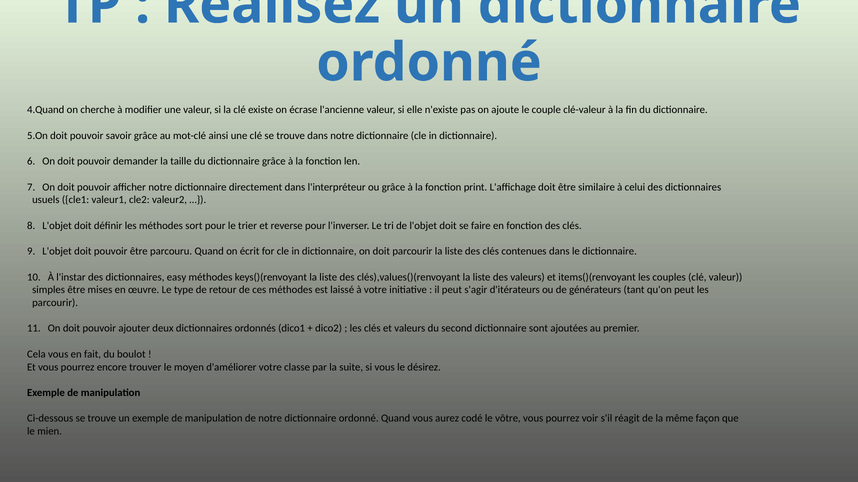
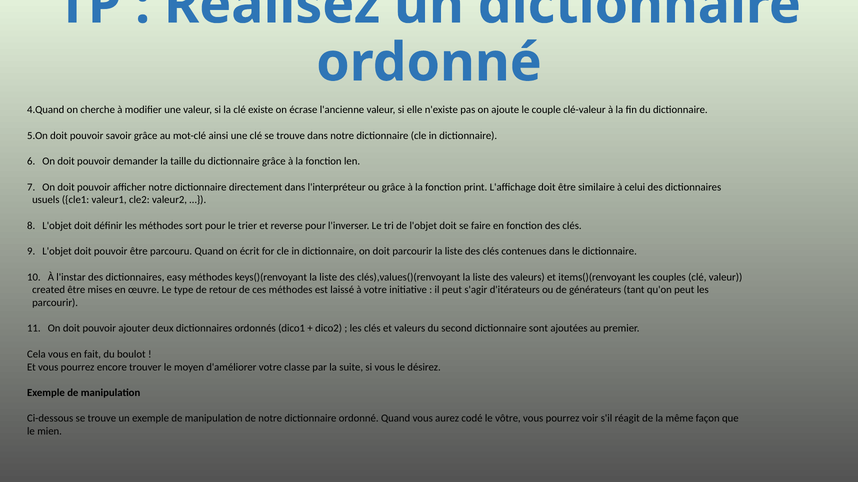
simples: simples -> created
